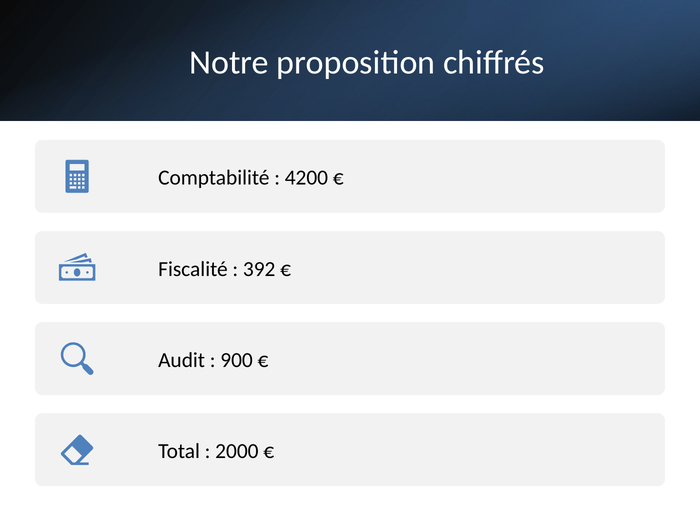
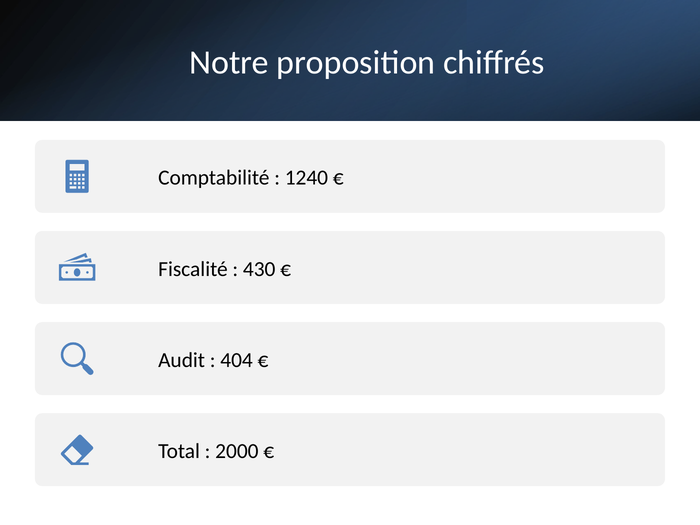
4200: 4200 -> 1240
392: 392 -> 430
900: 900 -> 404
